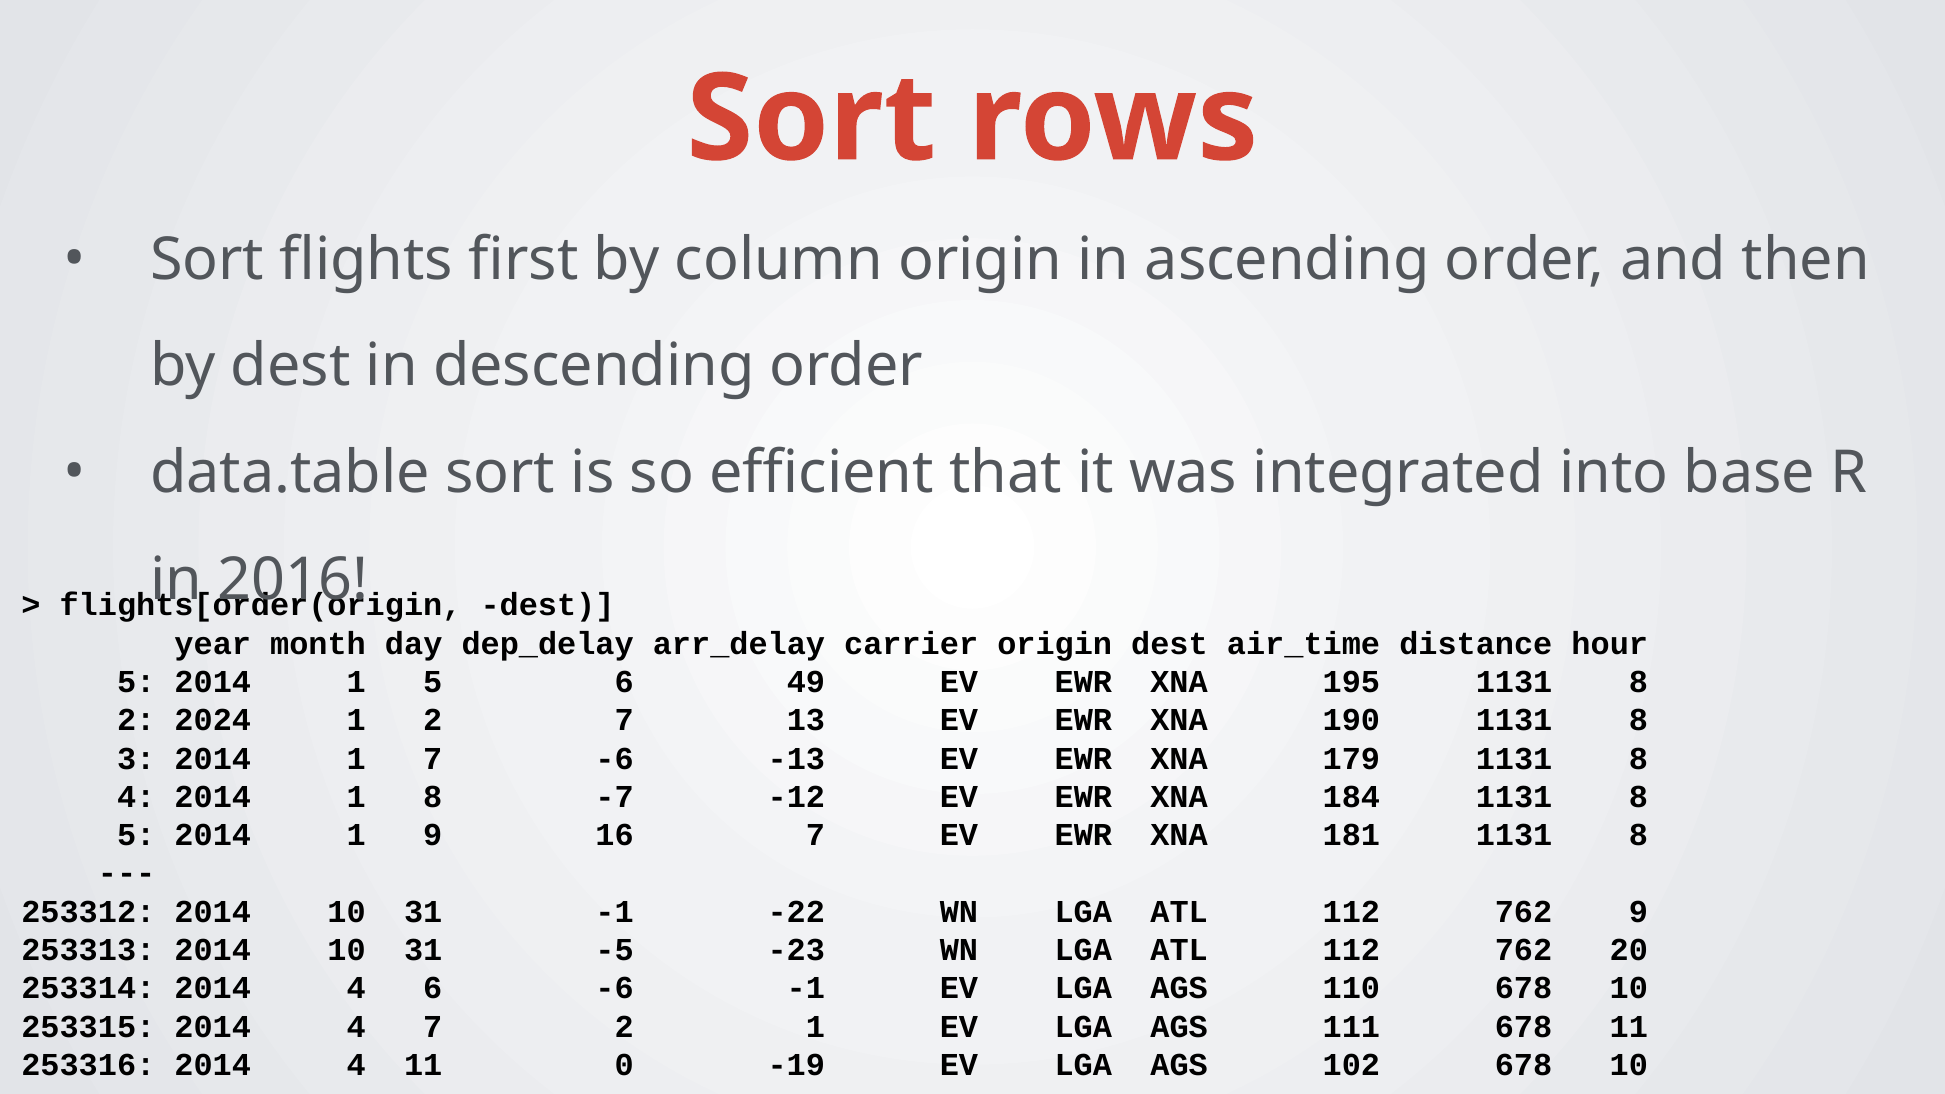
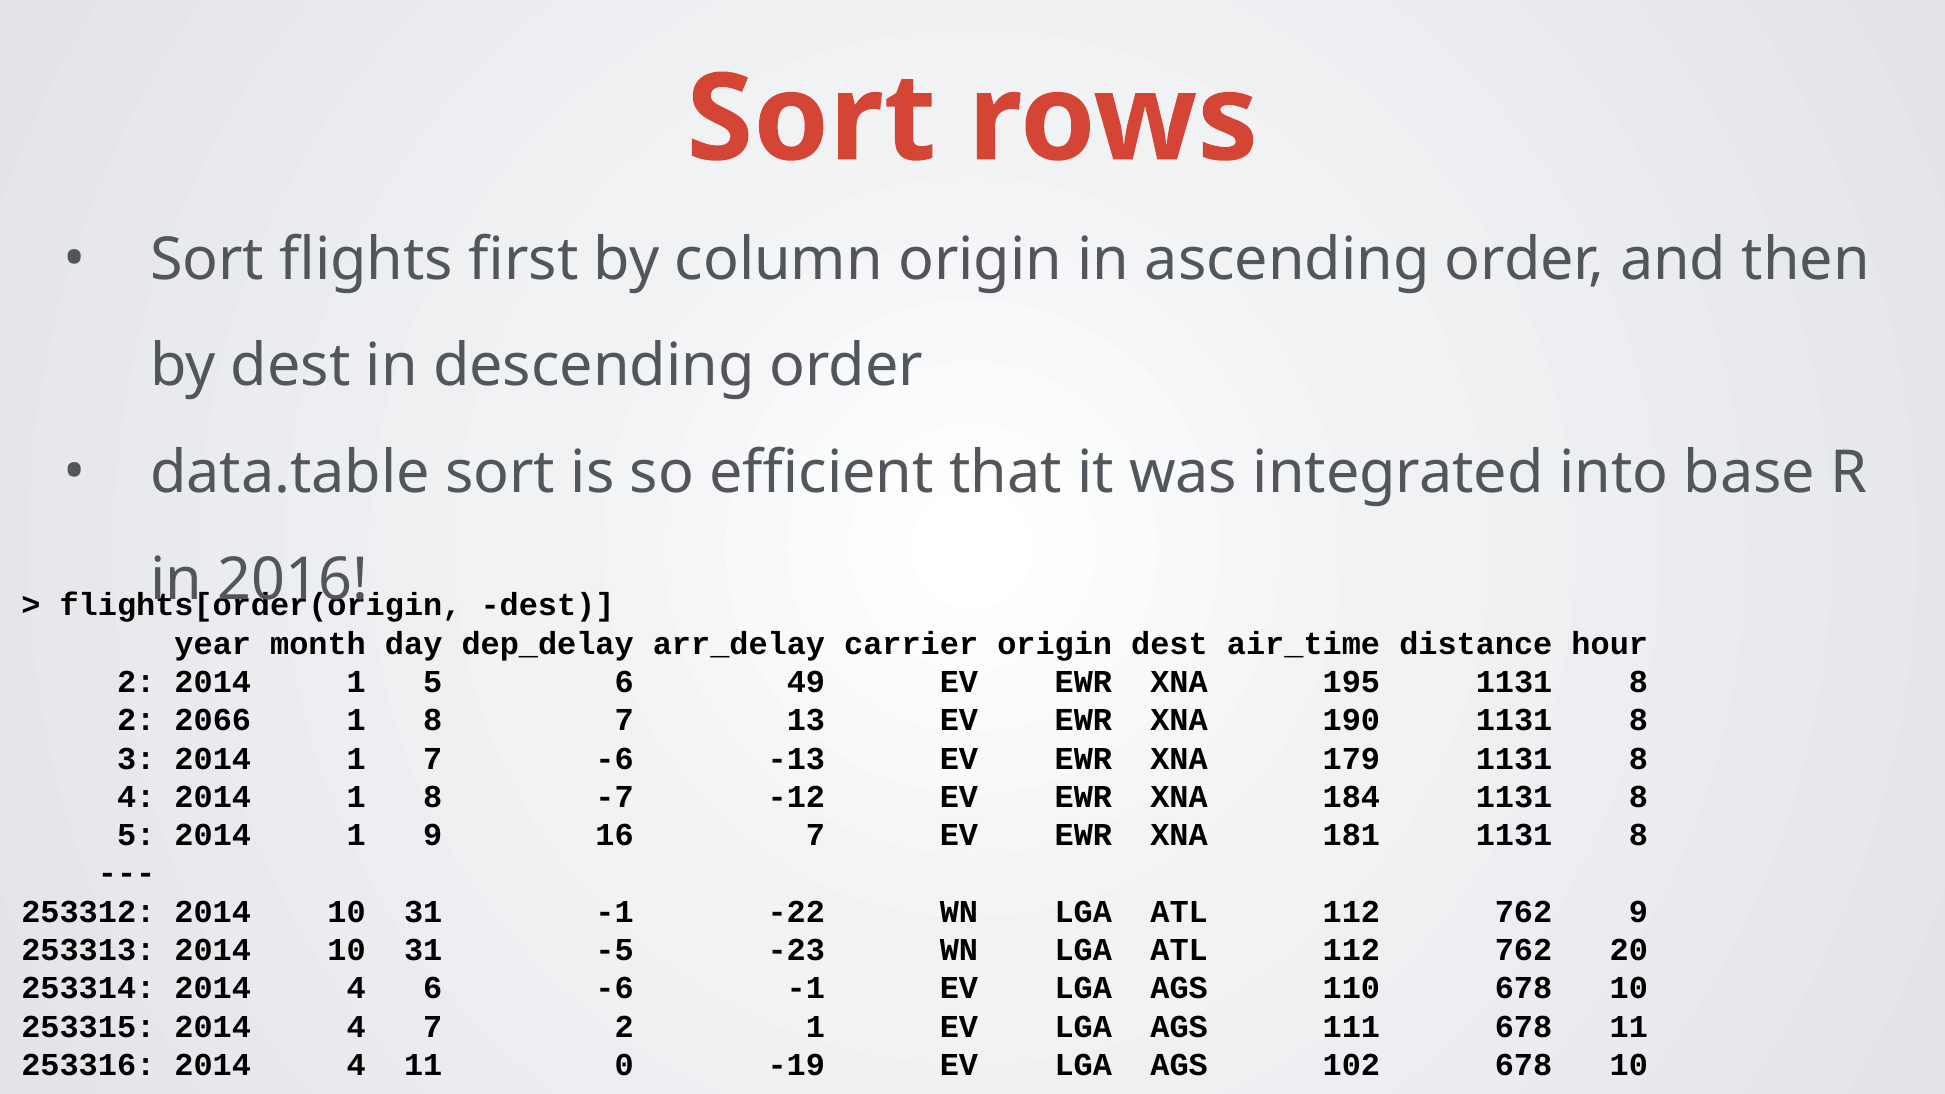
5 at (136, 682): 5 -> 2
2024: 2024 -> 2066
2 at (433, 720): 2 -> 8
